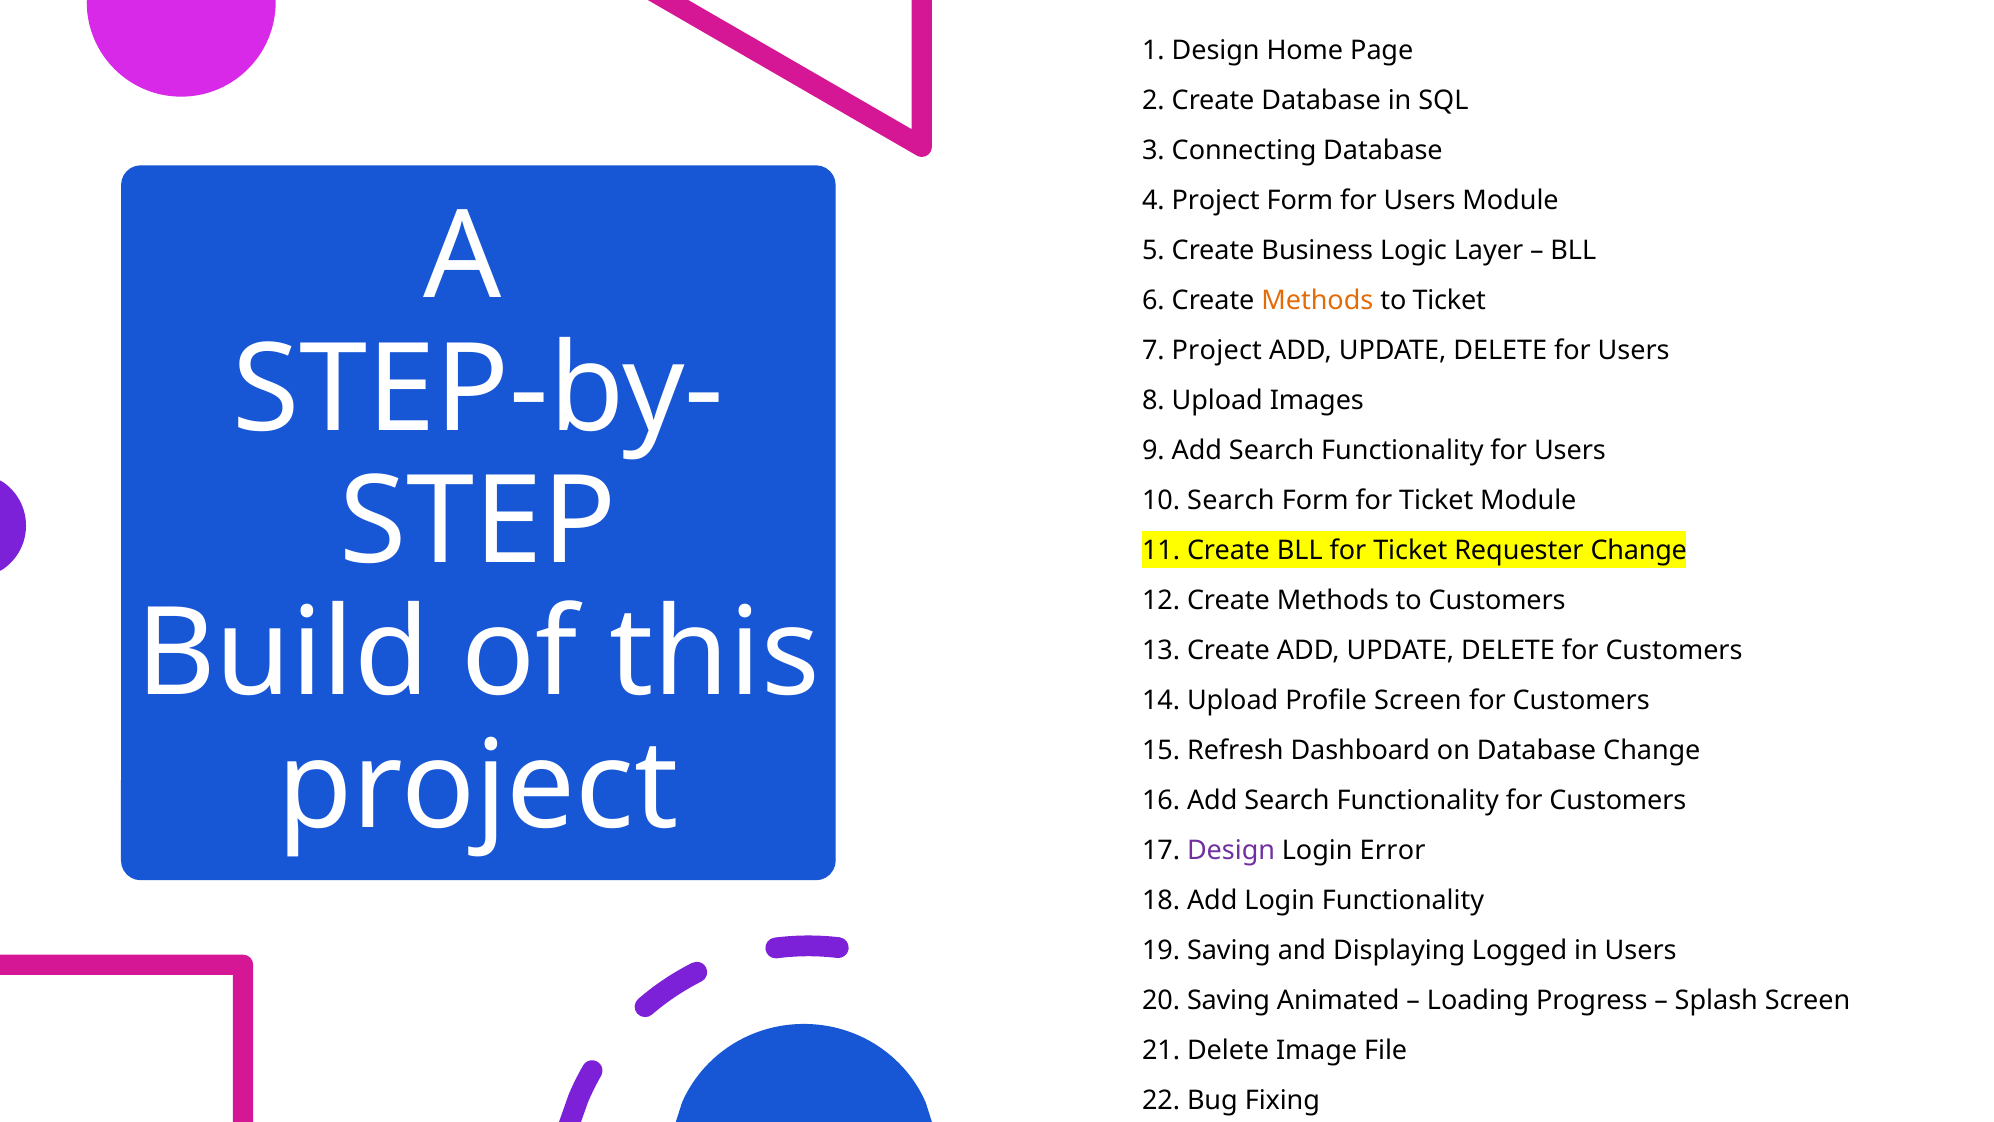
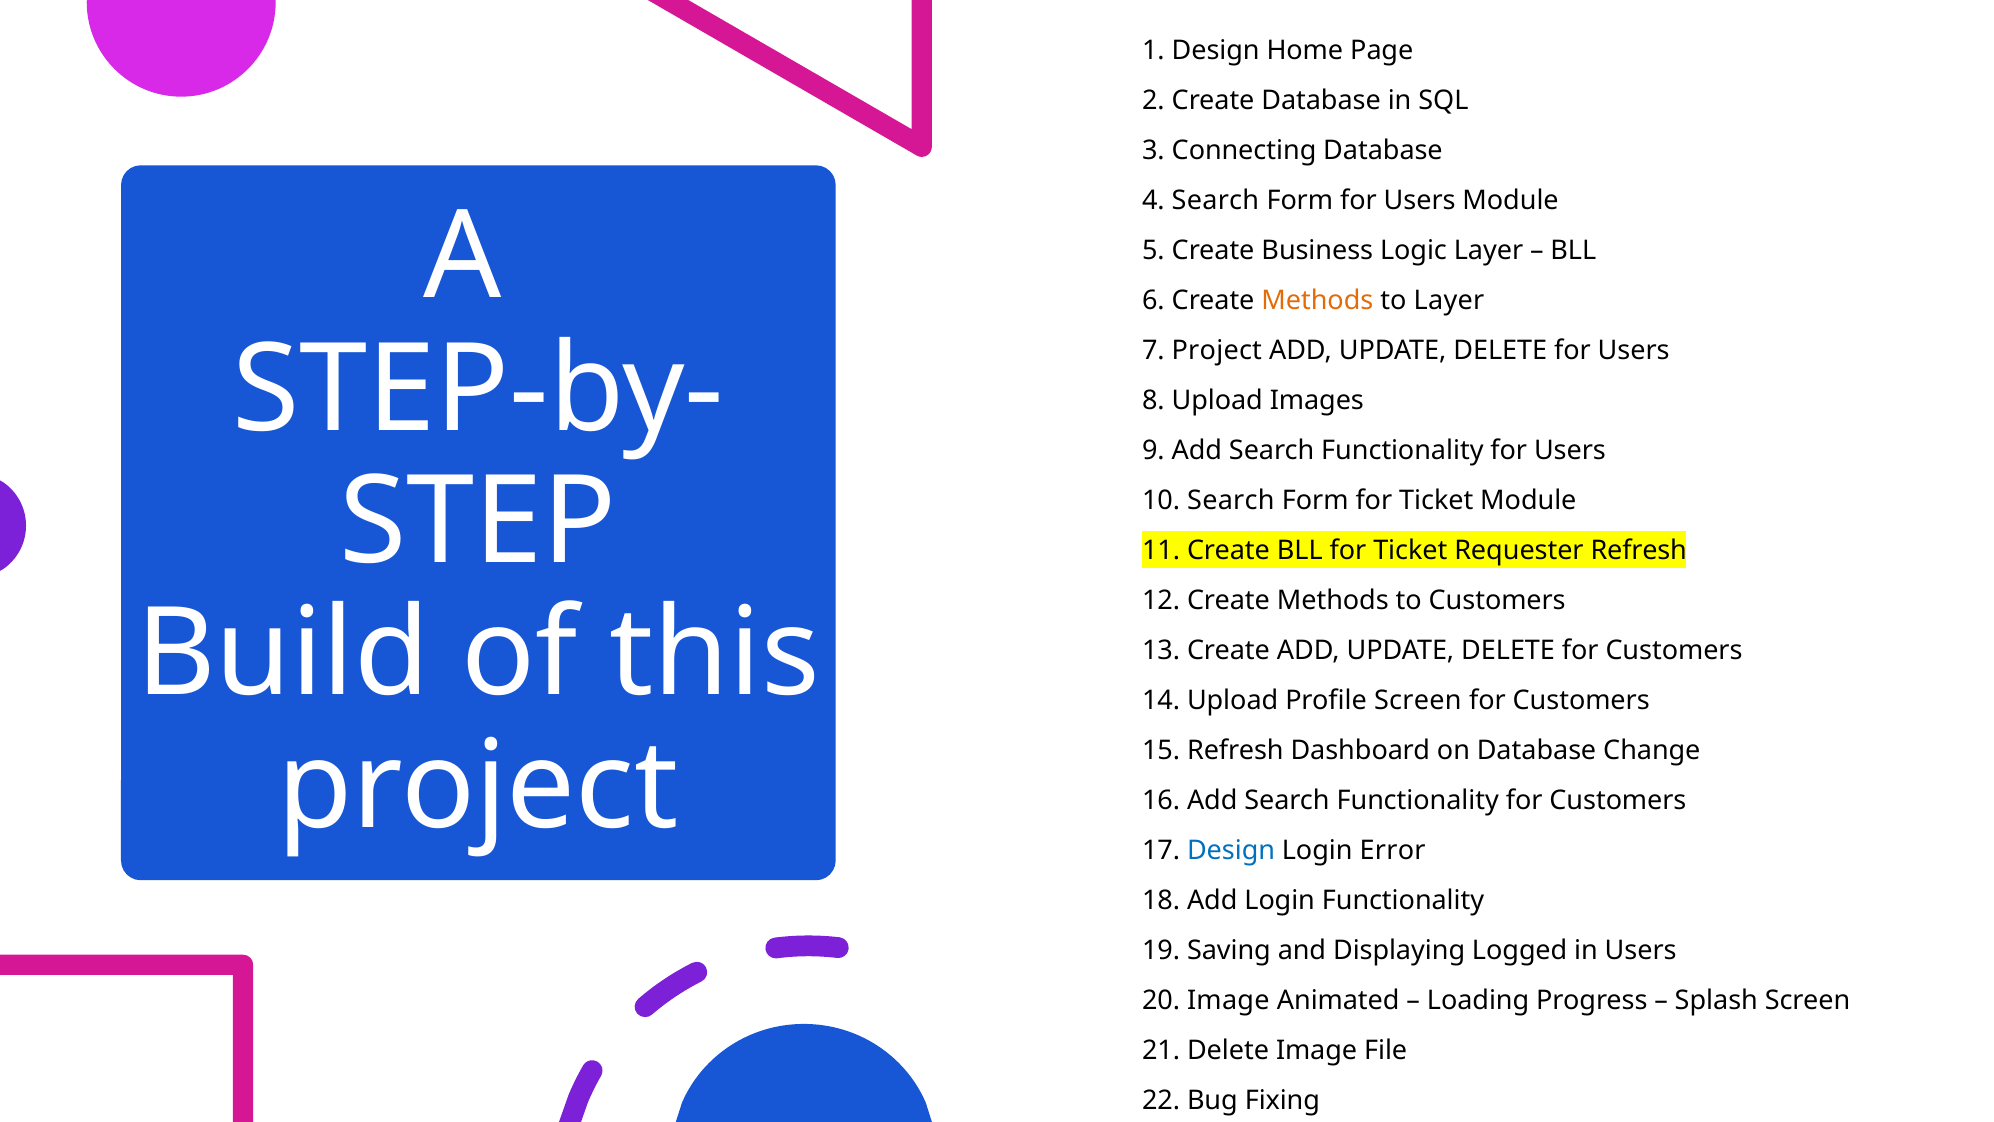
4 Project: Project -> Search
to Ticket: Ticket -> Layer
Requester Change: Change -> Refresh
Design at (1231, 851) colour: purple -> blue
20 Saving: Saving -> Image
